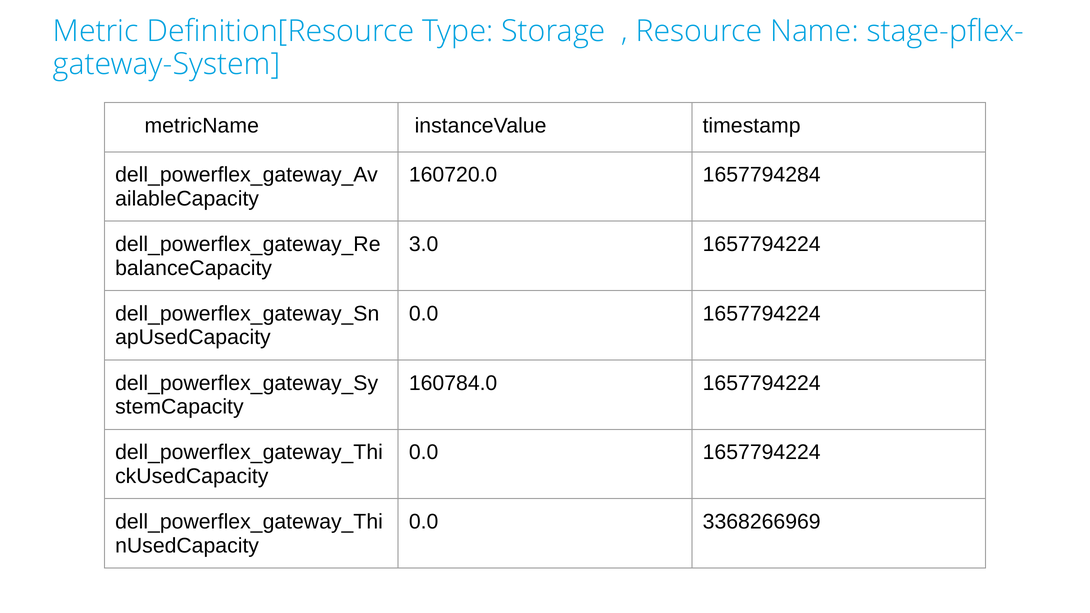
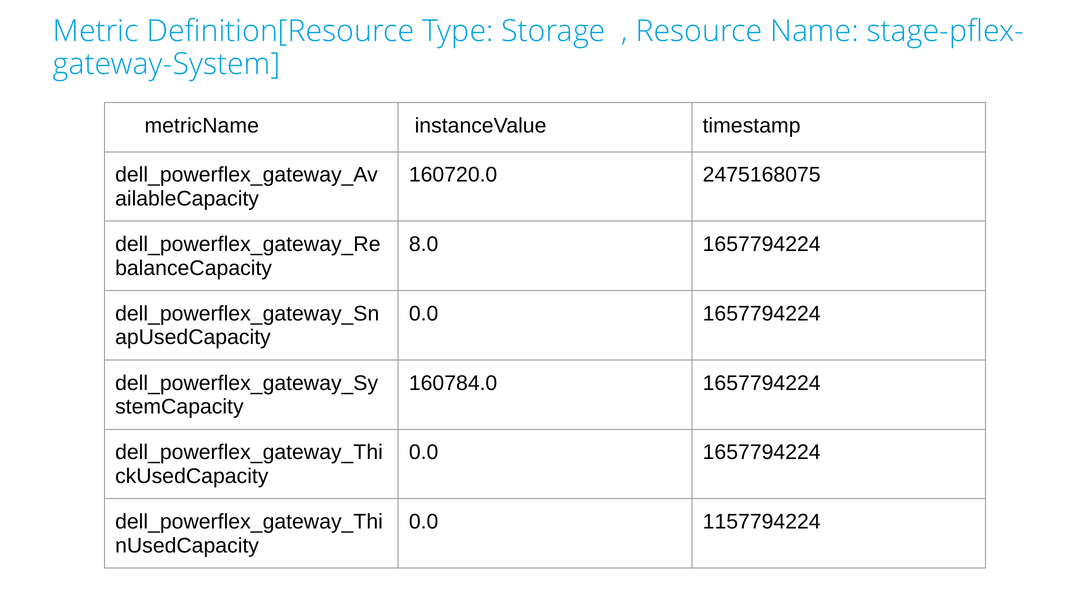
1657794284: 1657794284 -> 2475168075
3.0: 3.0 -> 8.0
3368266969: 3368266969 -> 1157794224
